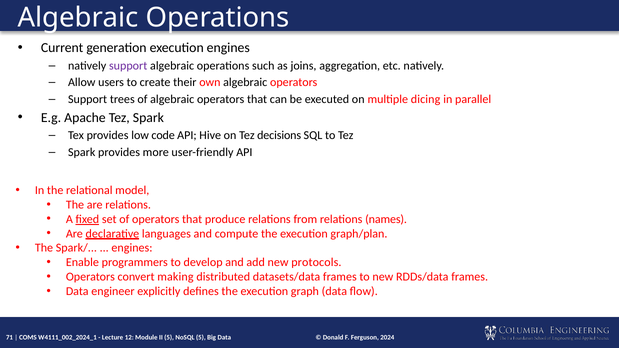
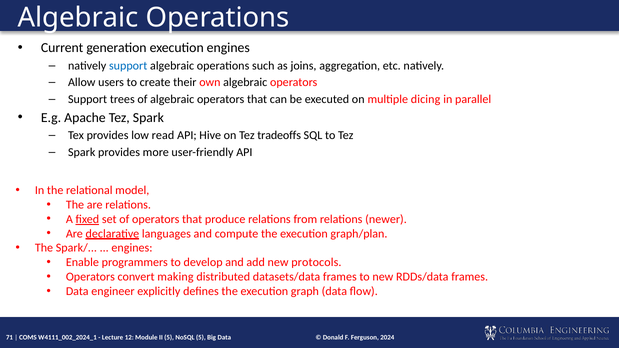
support at (128, 66) colour: purple -> blue
code: code -> read
decisions: decisions -> tradeoffs
names: names -> newer
